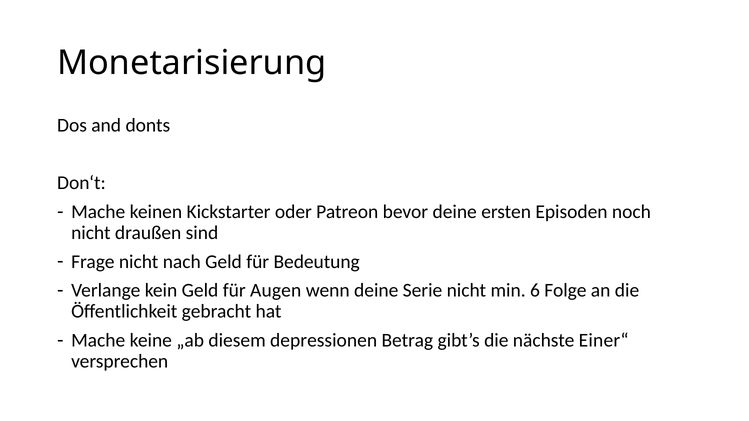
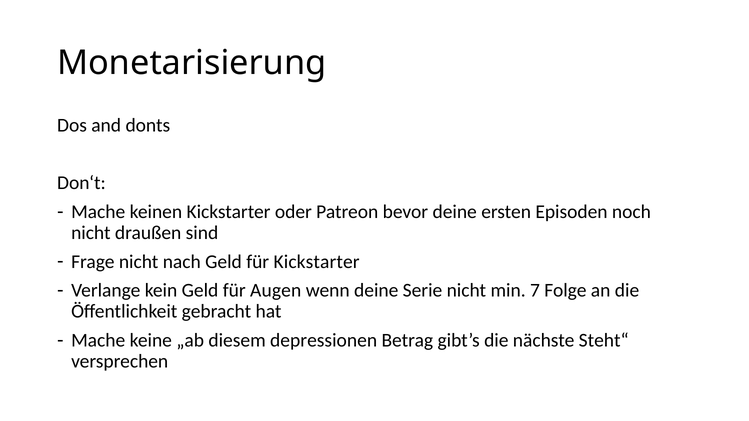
für Bedeutung: Bedeutung -> Kickstarter
6: 6 -> 7
Einer“: Einer“ -> Steht“
